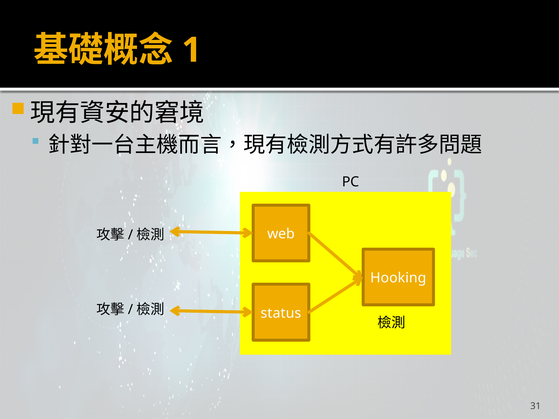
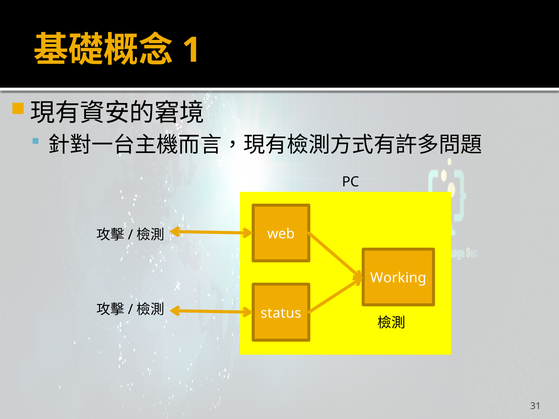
Hooking: Hooking -> Working
